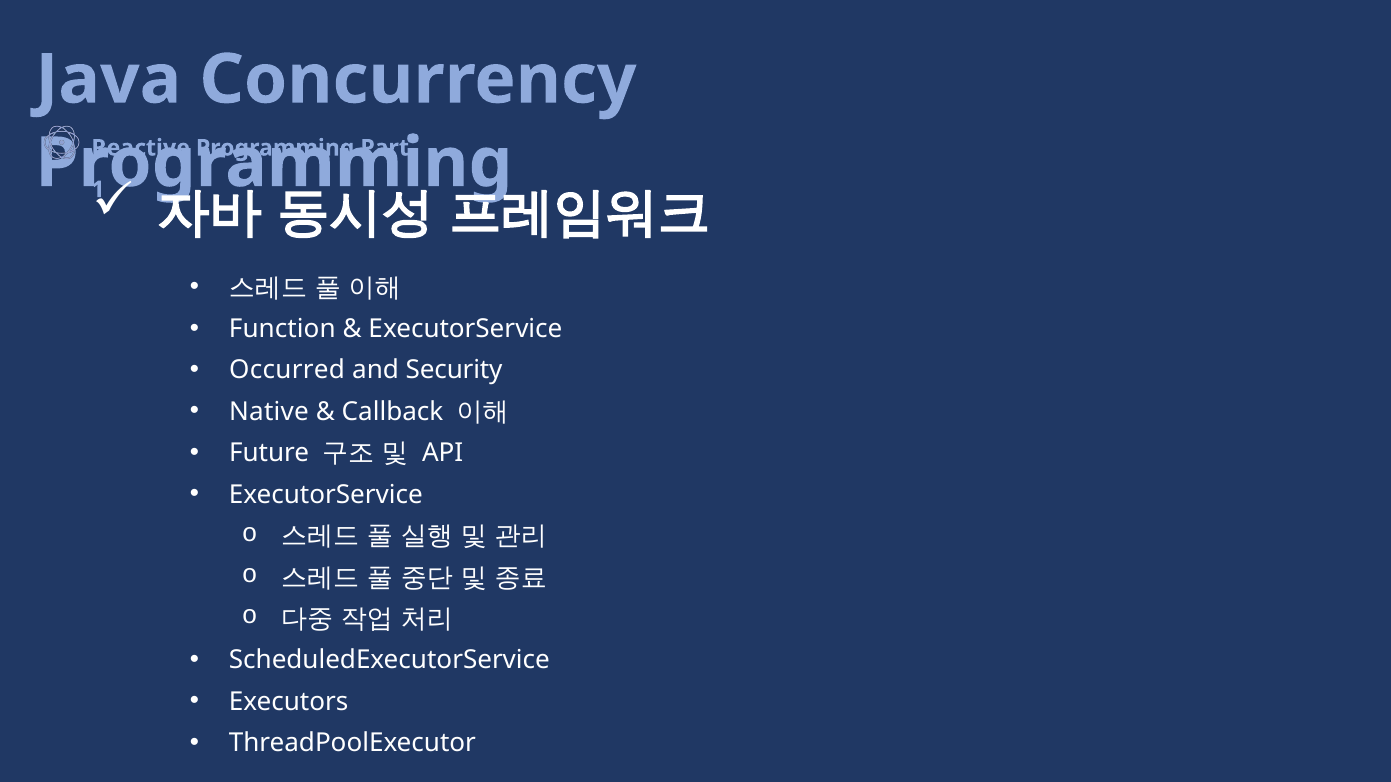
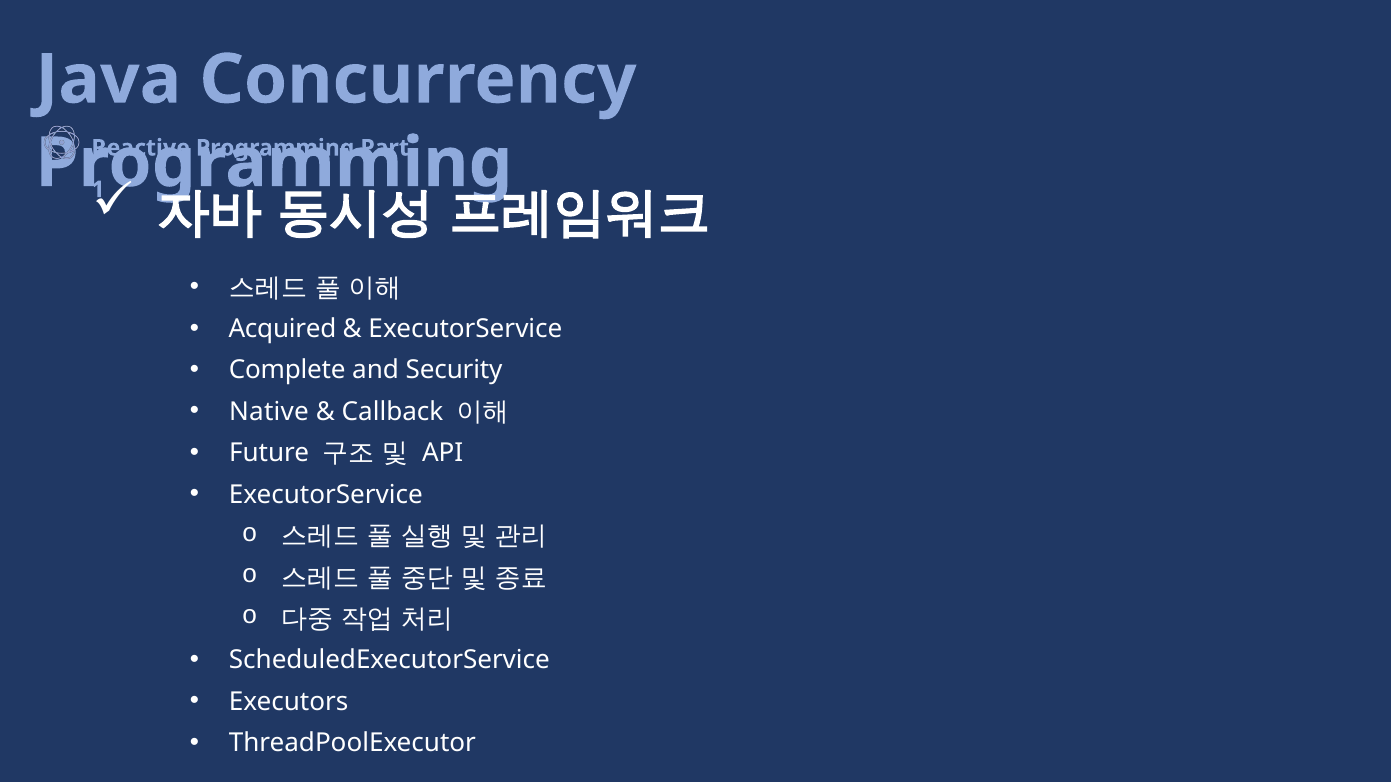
Function: Function -> Acquired
Occurred: Occurred -> Complete
